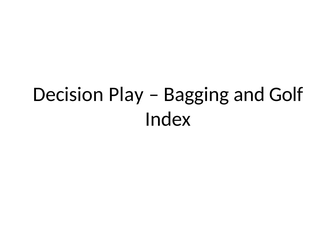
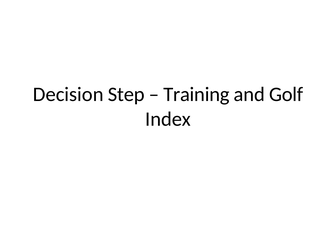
Play: Play -> Step
Bagging: Bagging -> Training
